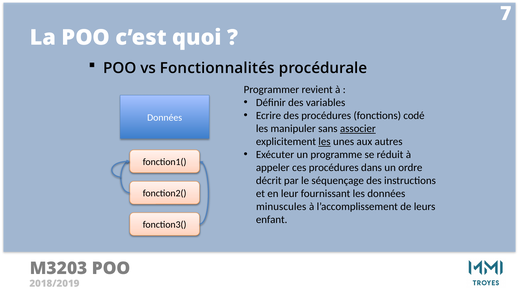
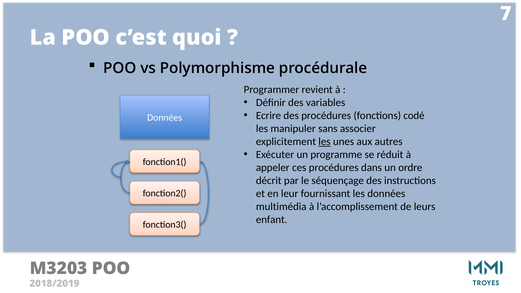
Fonctionnalités: Fonctionnalités -> Polymorphisme
associer underline: present -> none
minuscules: minuscules -> multimédia
